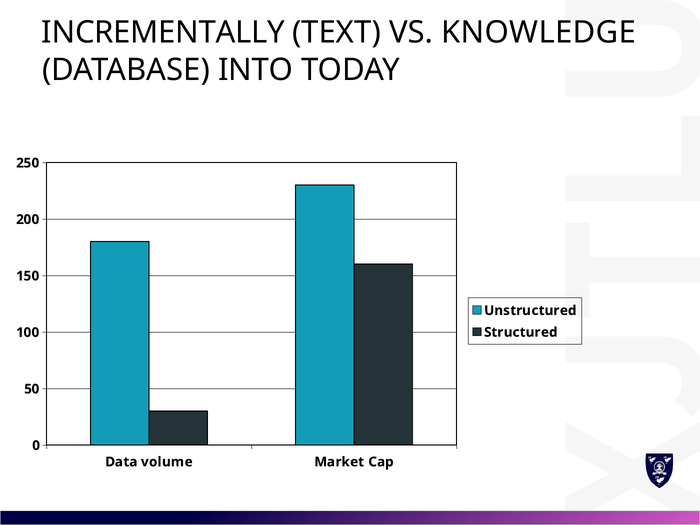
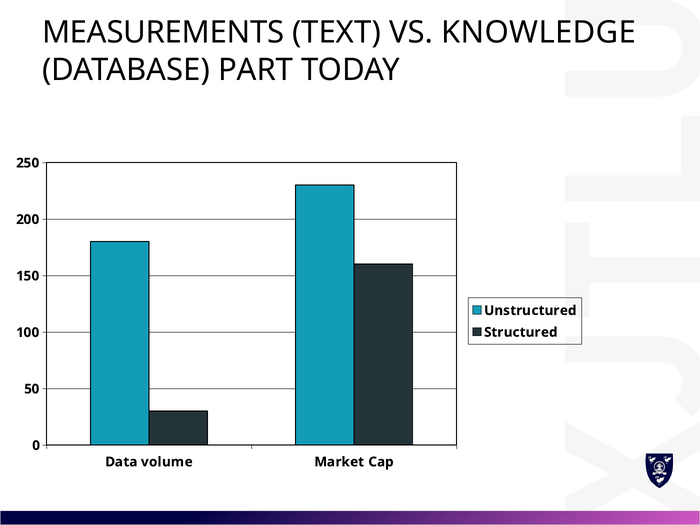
INCREMENTALLY: INCREMENTALLY -> MEASUREMENTS
INTO: INTO -> PART
